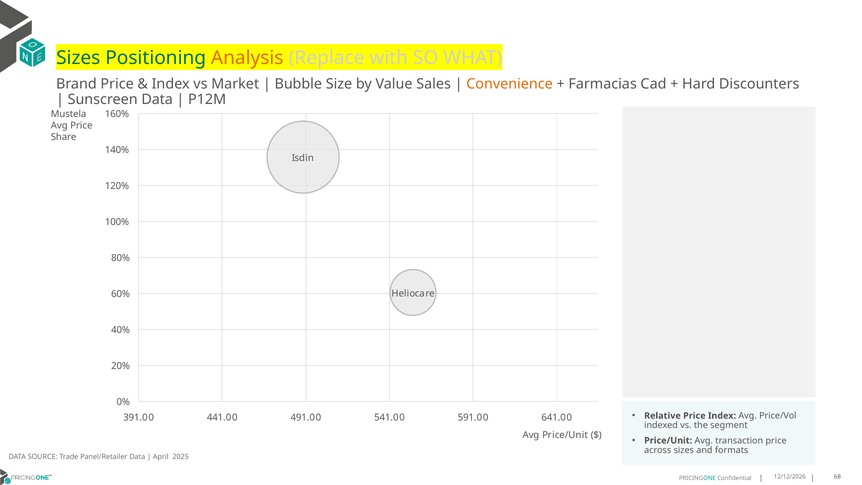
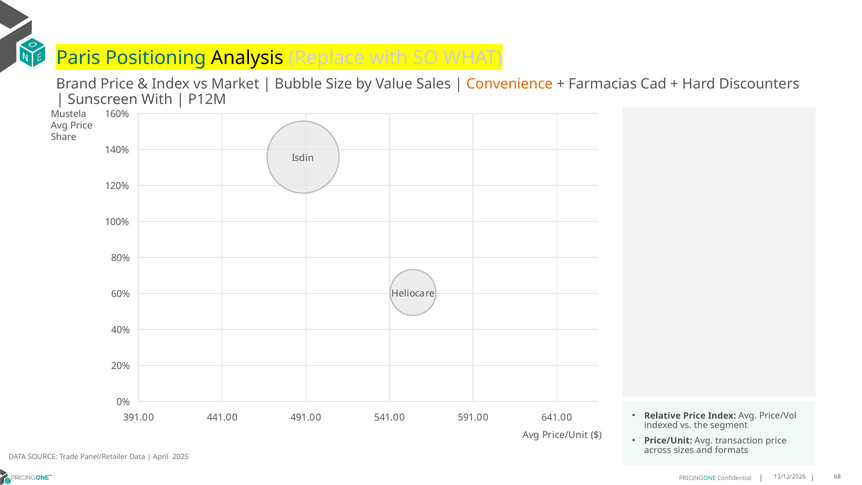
Sizes at (78, 58): Sizes -> Paris
Analysis colour: orange -> black
Sunscreen Data: Data -> With
